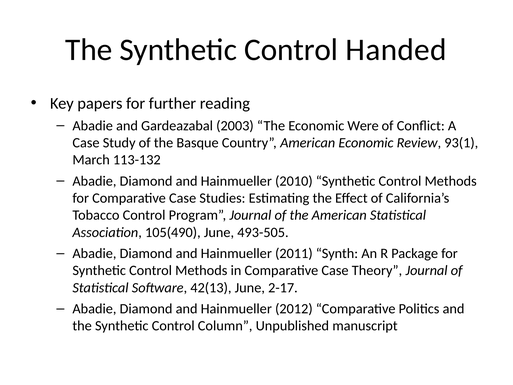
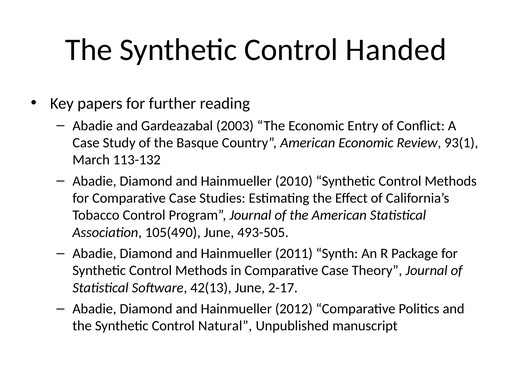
Were: Were -> Entry
Column: Column -> Natural
